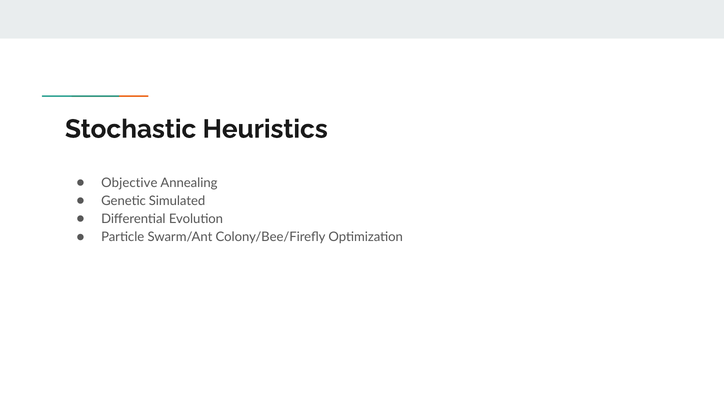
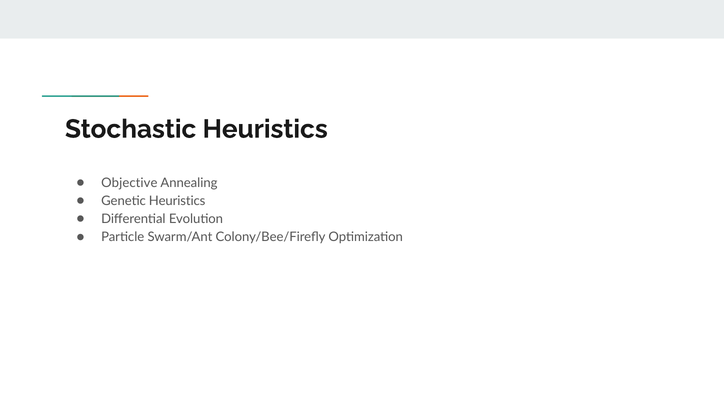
Genetic Simulated: Simulated -> Heuristics
